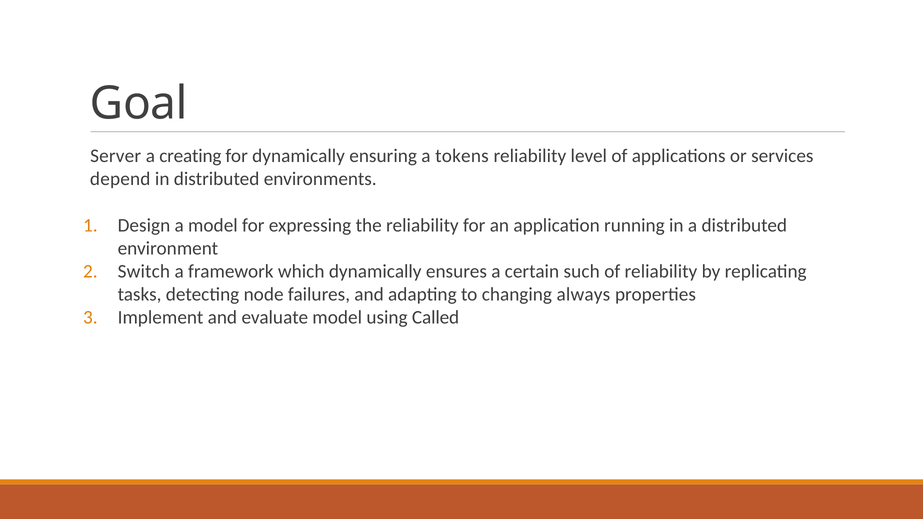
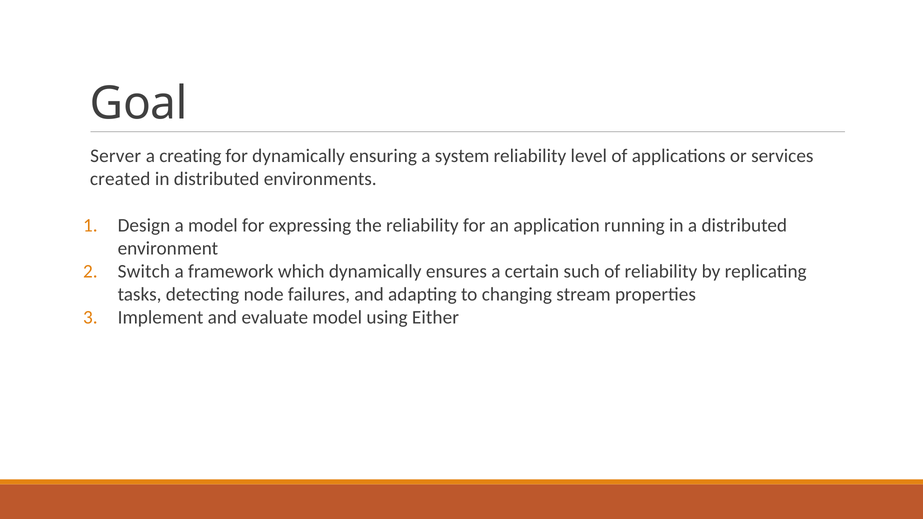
tokens: tokens -> system
depend: depend -> created
always: always -> stream
Called: Called -> Either
